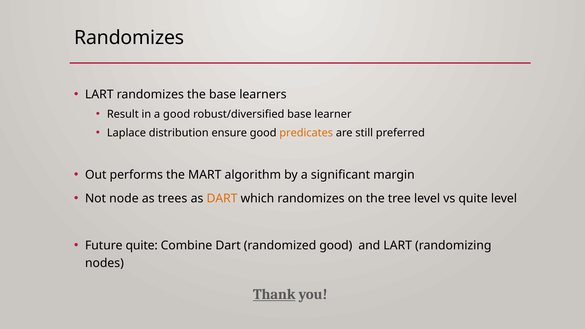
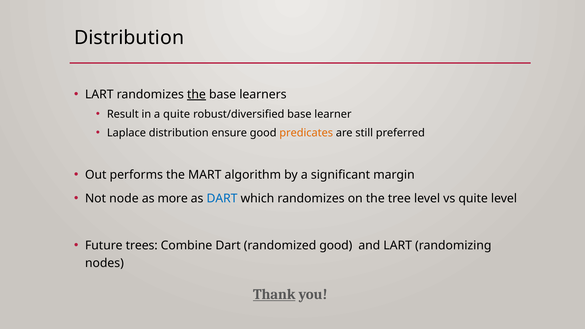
Randomizes at (129, 38): Randomizes -> Distribution
the at (196, 95) underline: none -> present
a good: good -> quite
trees: trees -> more
DART at (222, 198) colour: orange -> blue
Future quite: quite -> trees
